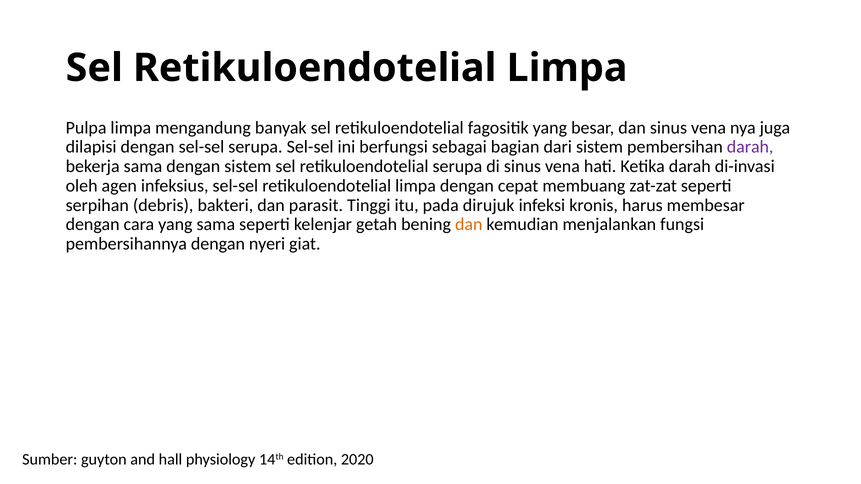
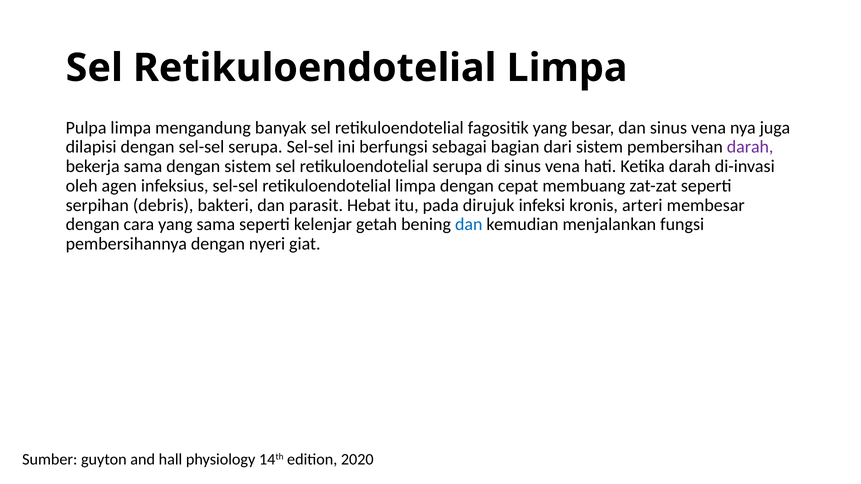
Tinggi: Tinggi -> Hebat
harus: harus -> arteri
dan at (469, 225) colour: orange -> blue
